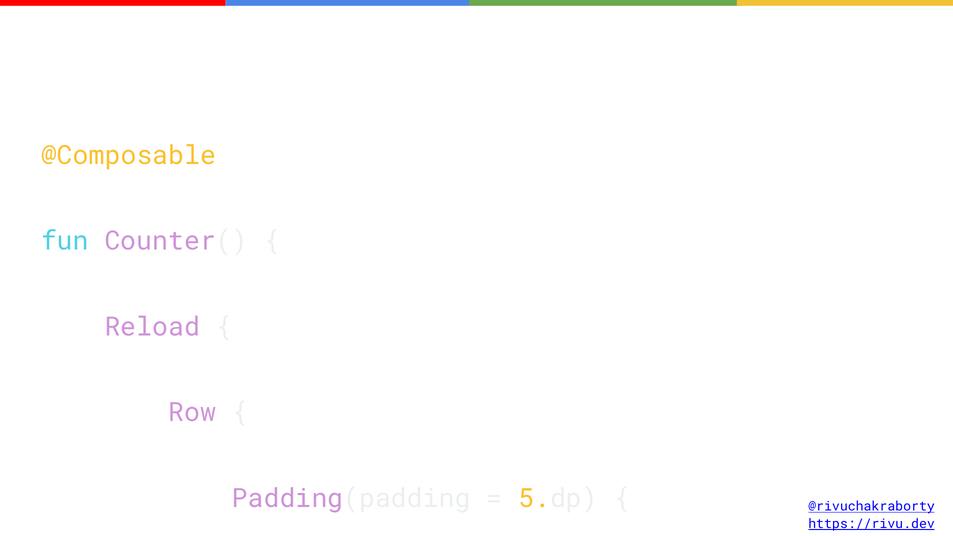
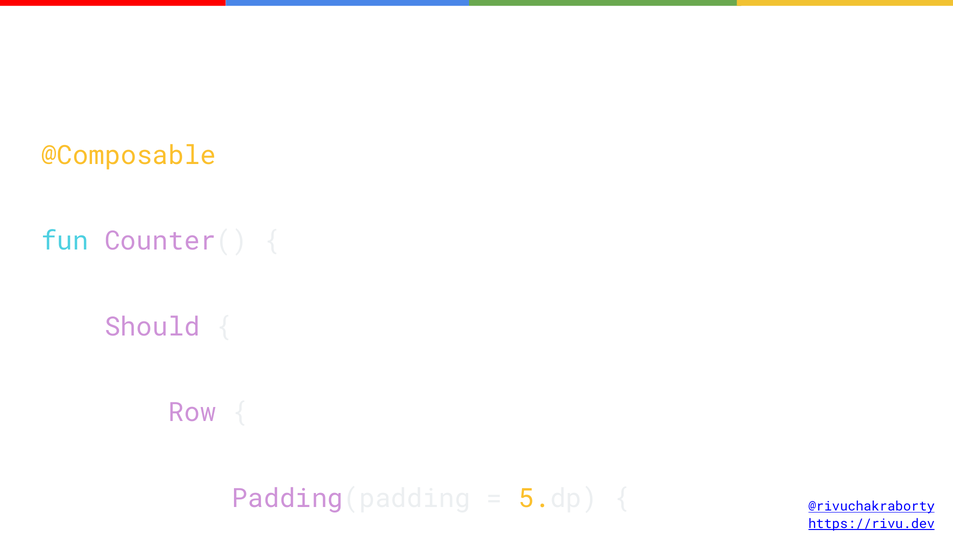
Reload: Reload -> Should
